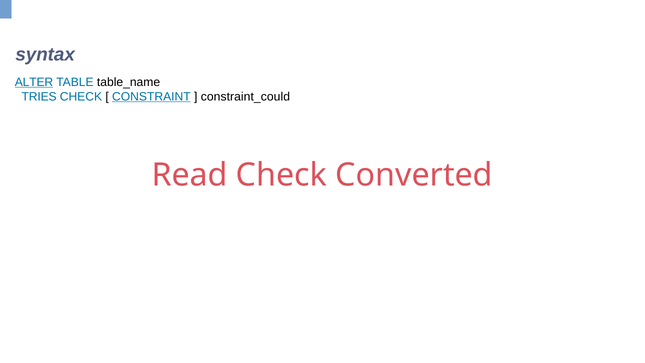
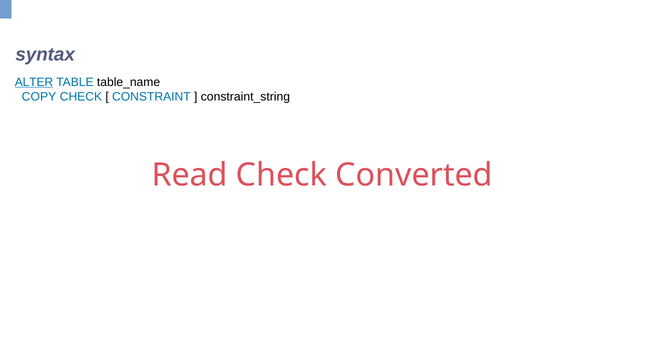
TRIES: TRIES -> COPY
CONSTRAINT underline: present -> none
constraint_could: constraint_could -> constraint_string
